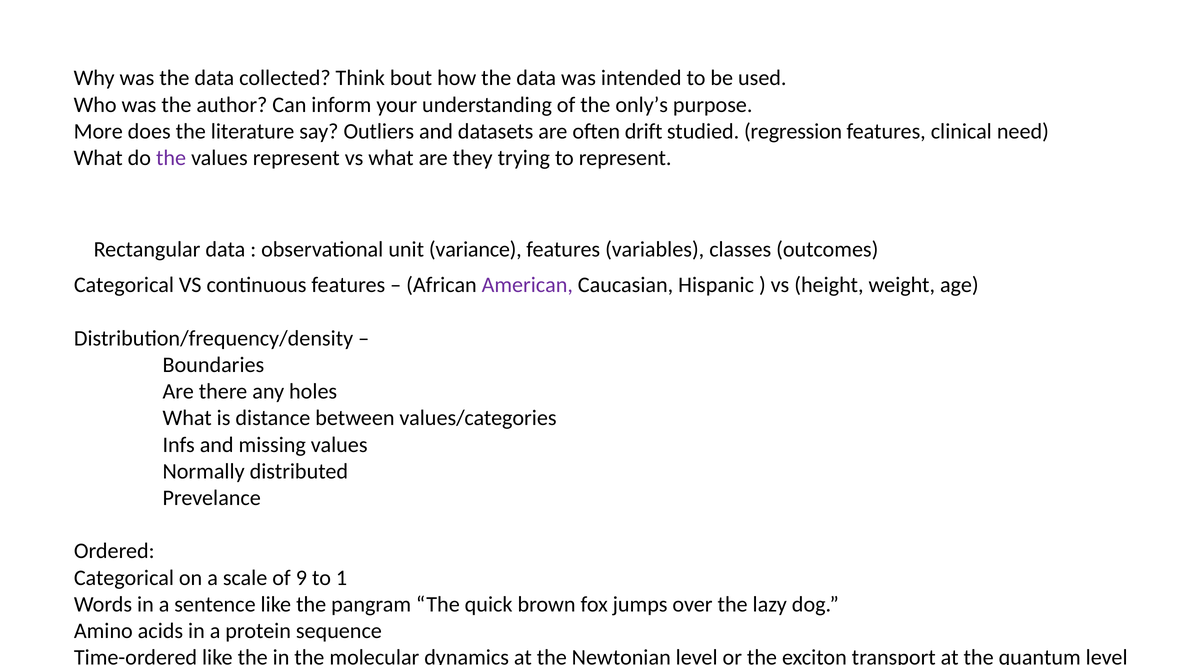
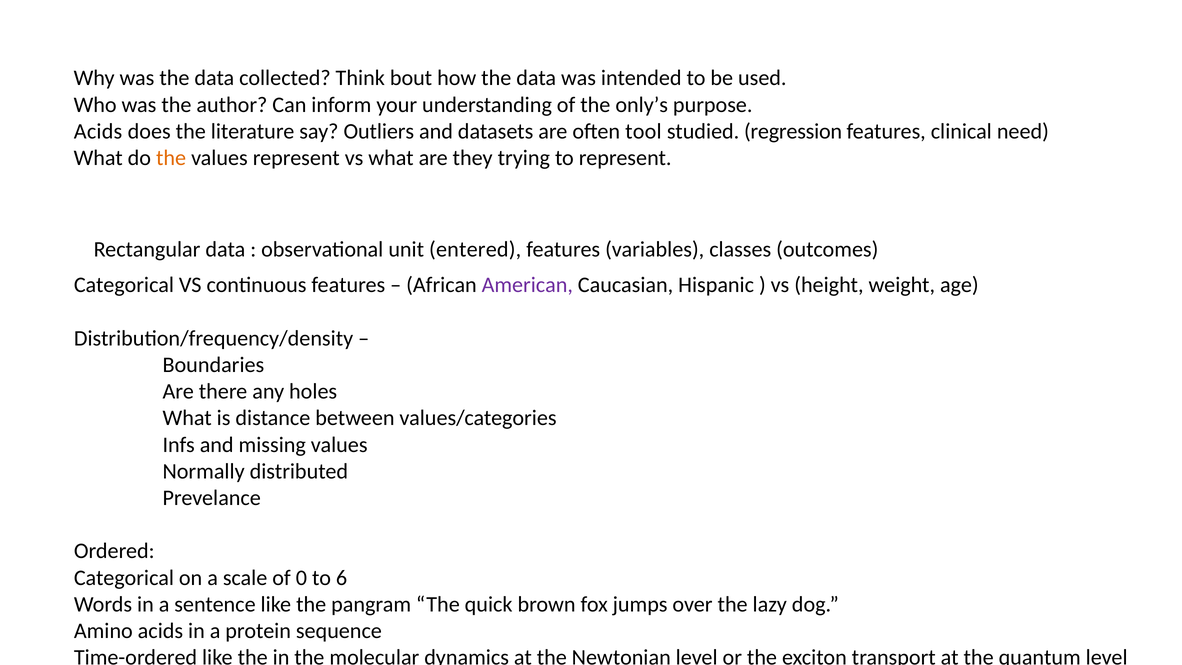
More at (98, 131): More -> Acids
drift: drift -> tool
the at (171, 158) colour: purple -> orange
variance: variance -> entered
9: 9 -> 0
1: 1 -> 6
